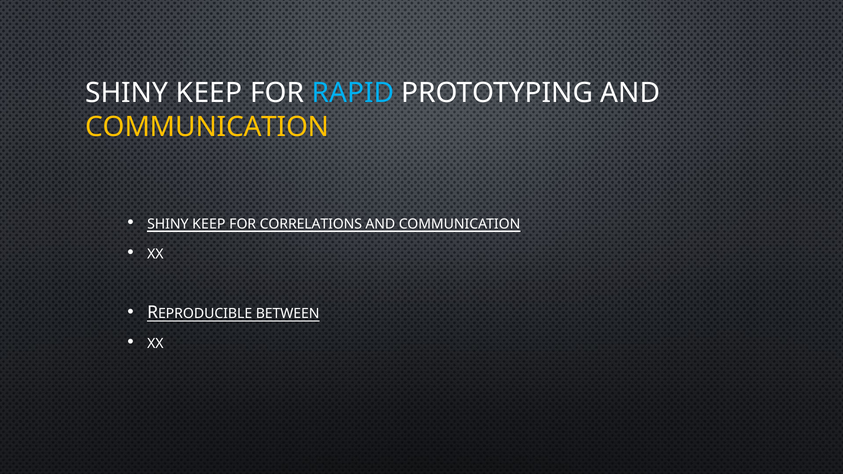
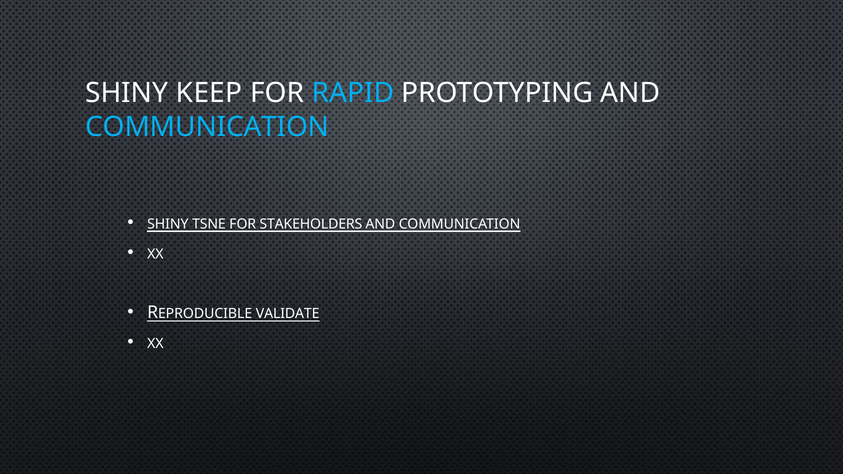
COMMUNICATION at (207, 127) colour: yellow -> light blue
KEEP at (209, 224): KEEP -> TSNE
CORRELATIONS: CORRELATIONS -> STAKEHOLDERS
BETWEEN: BETWEEN -> VALIDATE
